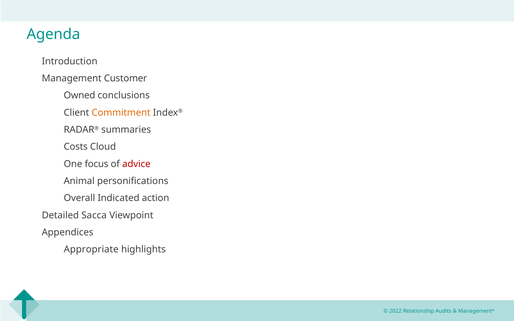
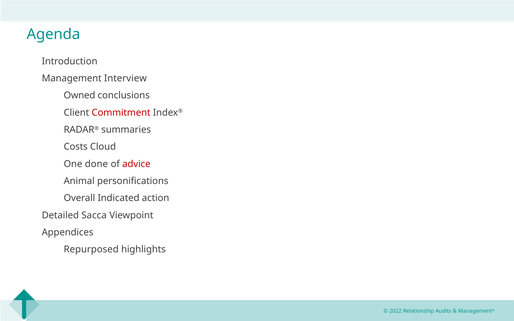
Customer: Customer -> Interview
Commitment colour: orange -> red
focus: focus -> done
Appropriate: Appropriate -> Repurposed
